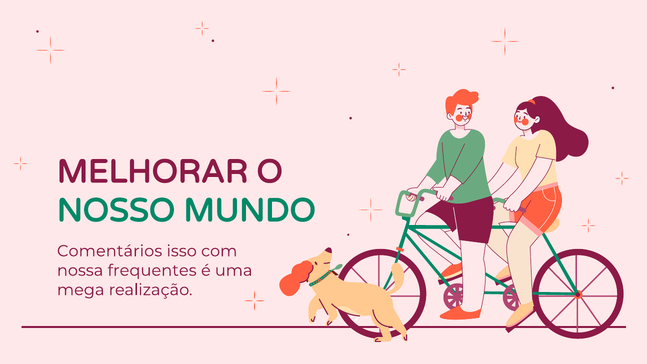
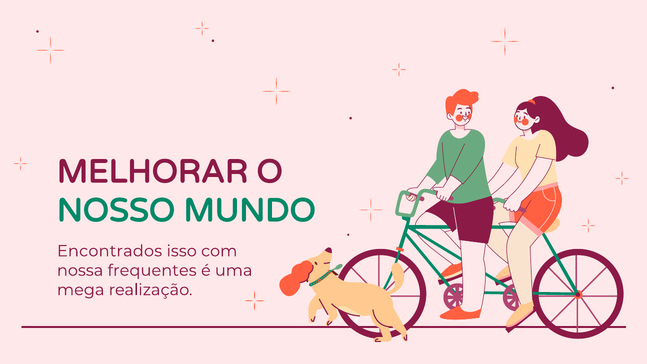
Comentários: Comentários -> Encontrados
